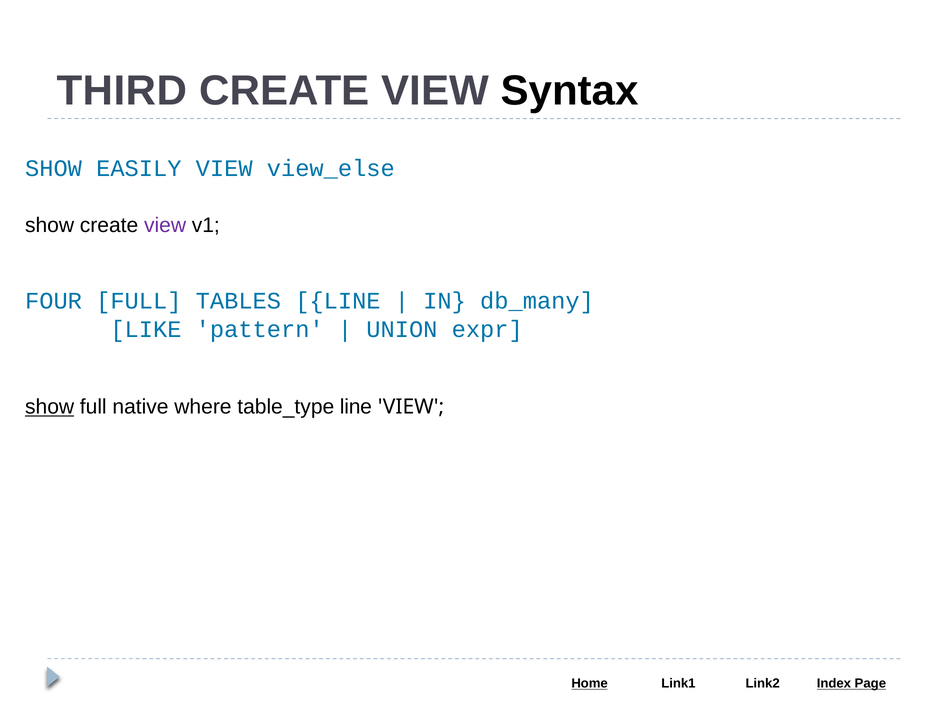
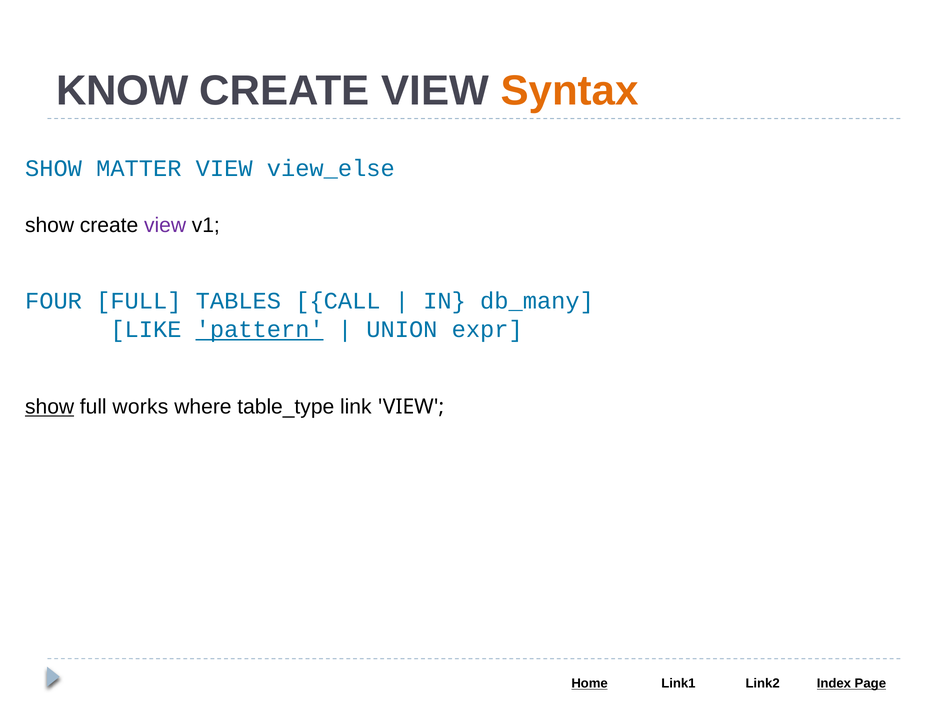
THIRD: THIRD -> KNOW
Syntax colour: black -> orange
EASILY: EASILY -> MATTER
TABLES LINE: LINE -> CALL
pattern underline: none -> present
native: native -> works
table_type line: line -> link
